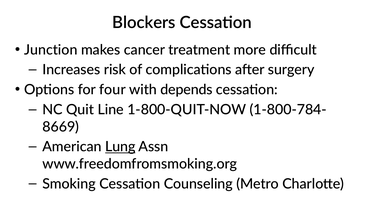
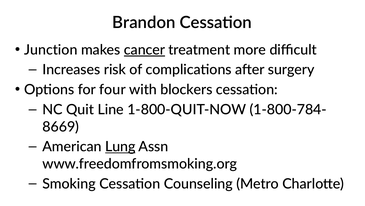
Blockers: Blockers -> Brandon
cancer underline: none -> present
depends: depends -> blockers
